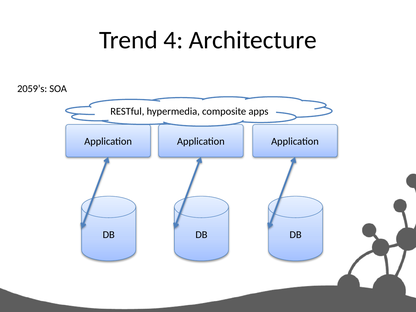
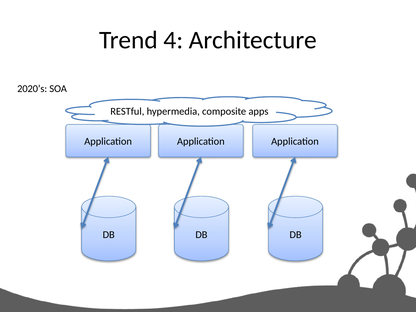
2059’s: 2059’s -> 2020’s
